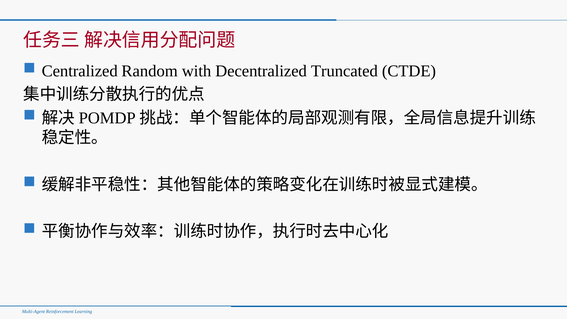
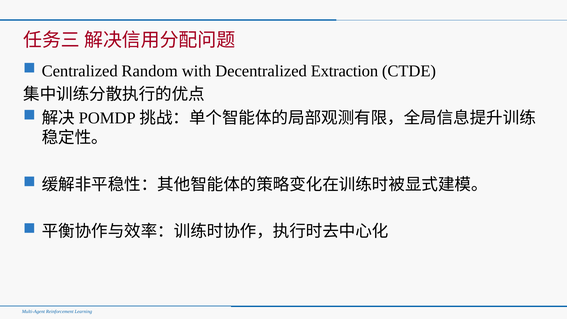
Truncated: Truncated -> Extraction
